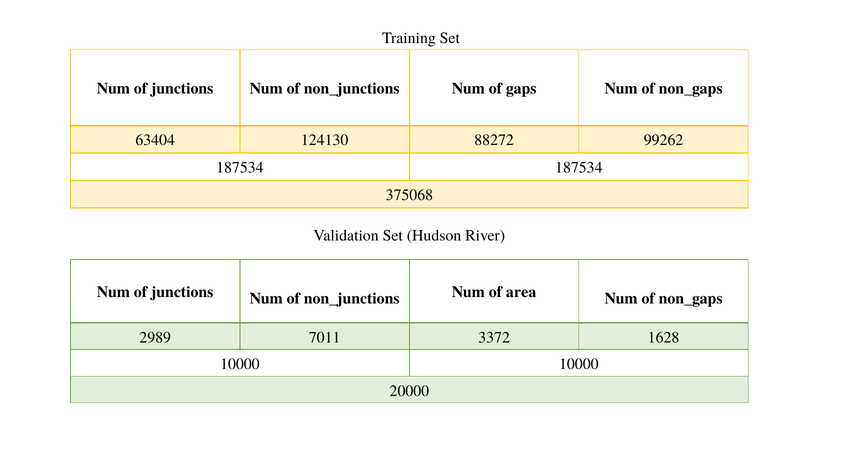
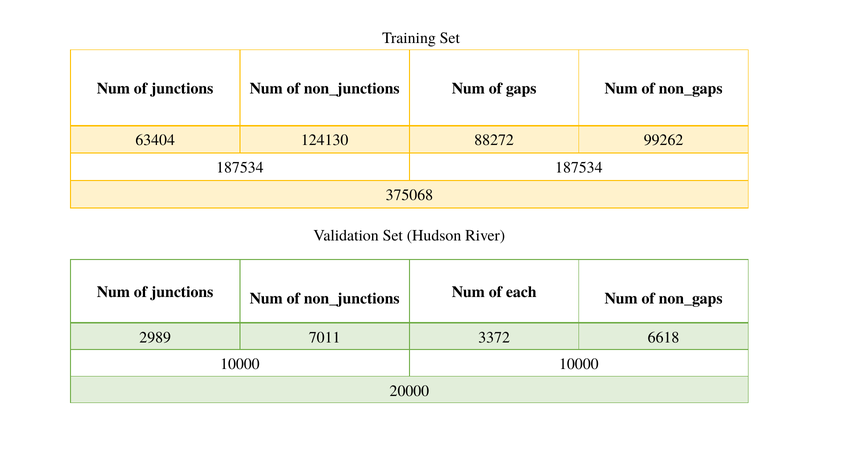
area: area -> each
1628: 1628 -> 6618
